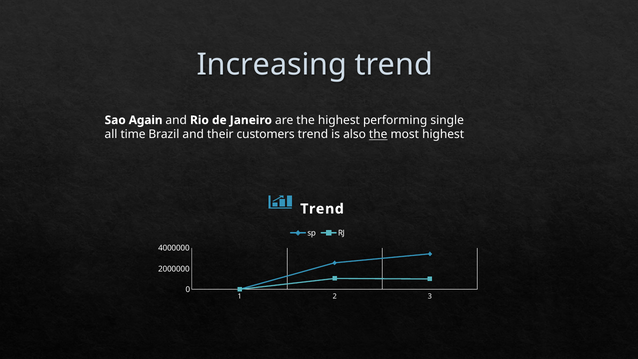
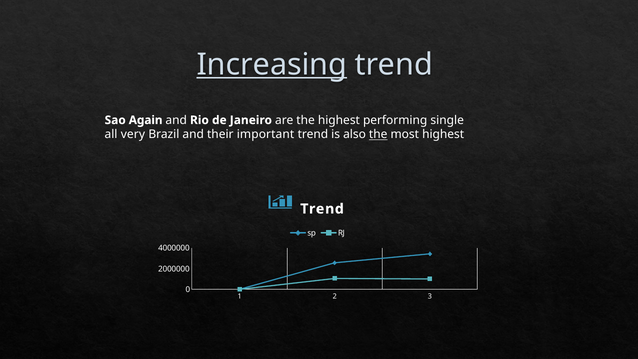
Increasing underline: none -> present
time: time -> very
customers: customers -> important
